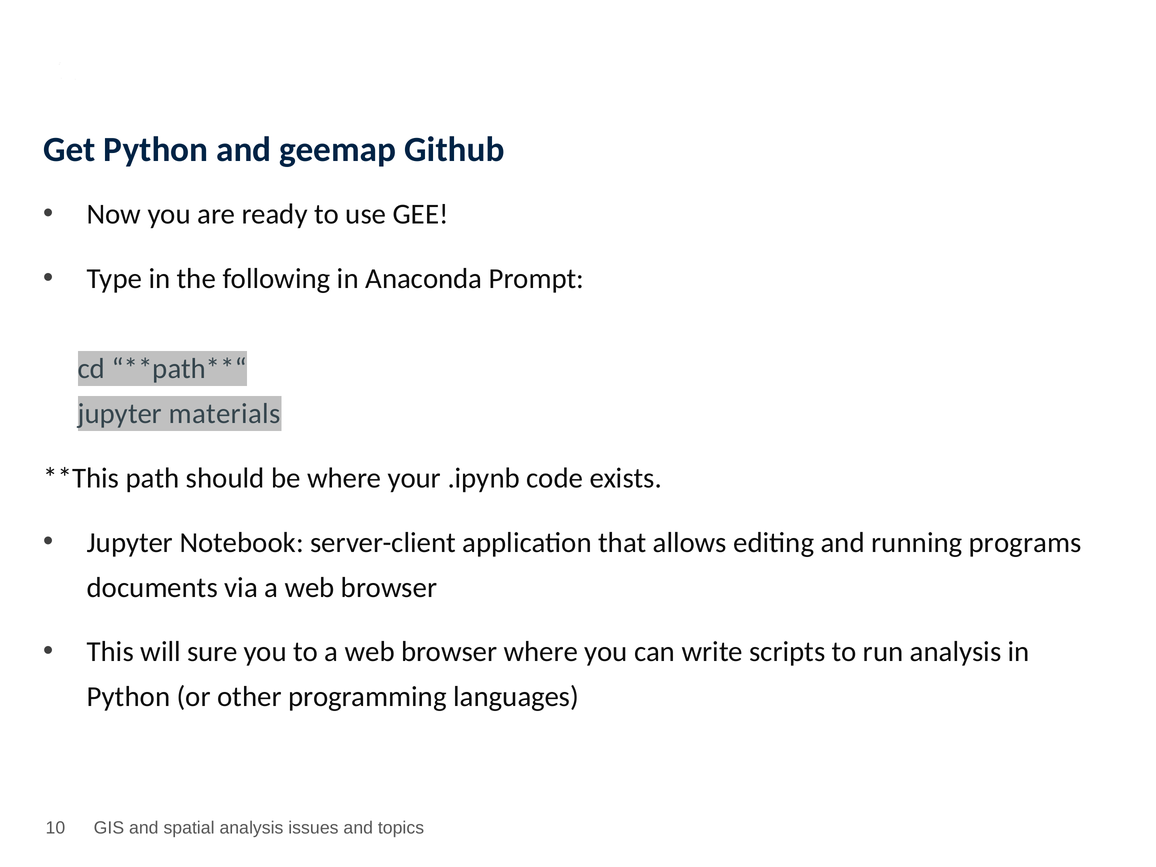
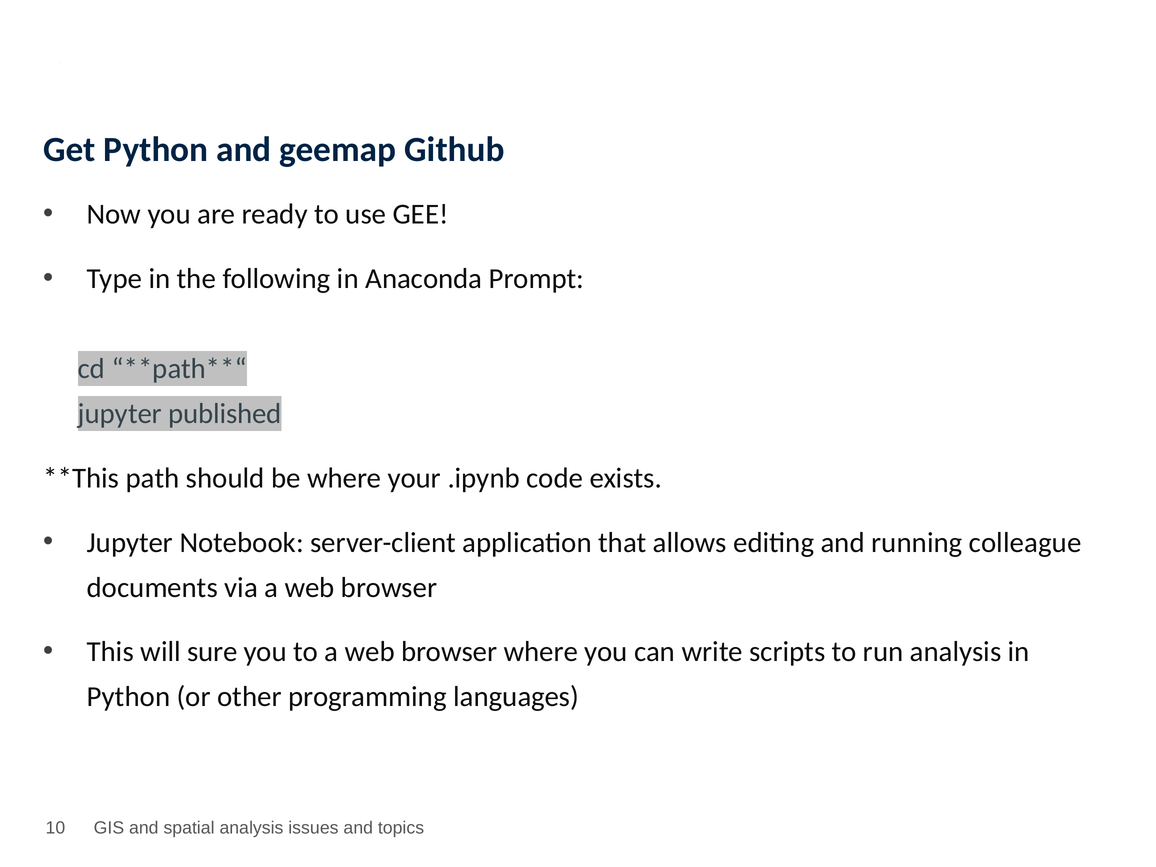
materials: materials -> published
programs: programs -> colleague
